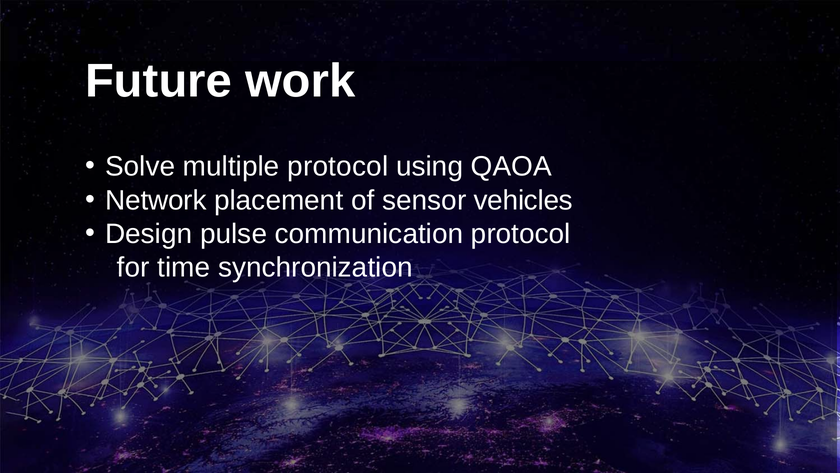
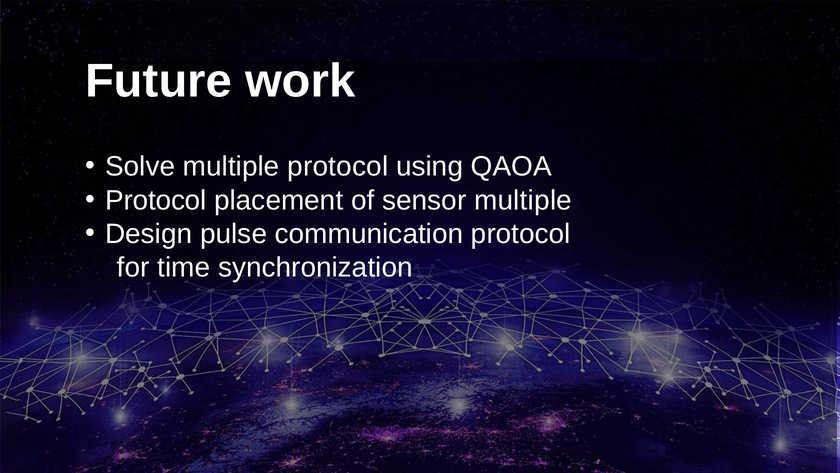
Network at (156, 200): Network -> Protocol
sensor vehicles: vehicles -> multiple
